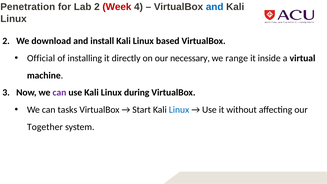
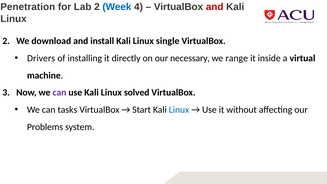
Week colour: red -> blue
and at (215, 7) colour: blue -> red
based: based -> single
Official: Official -> Drivers
during: during -> solved
Together: Together -> Problems
